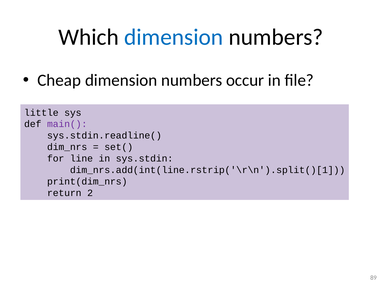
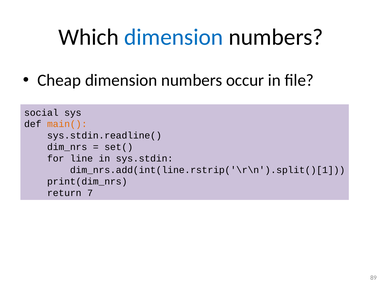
little: little -> social
main( colour: purple -> orange
2: 2 -> 7
